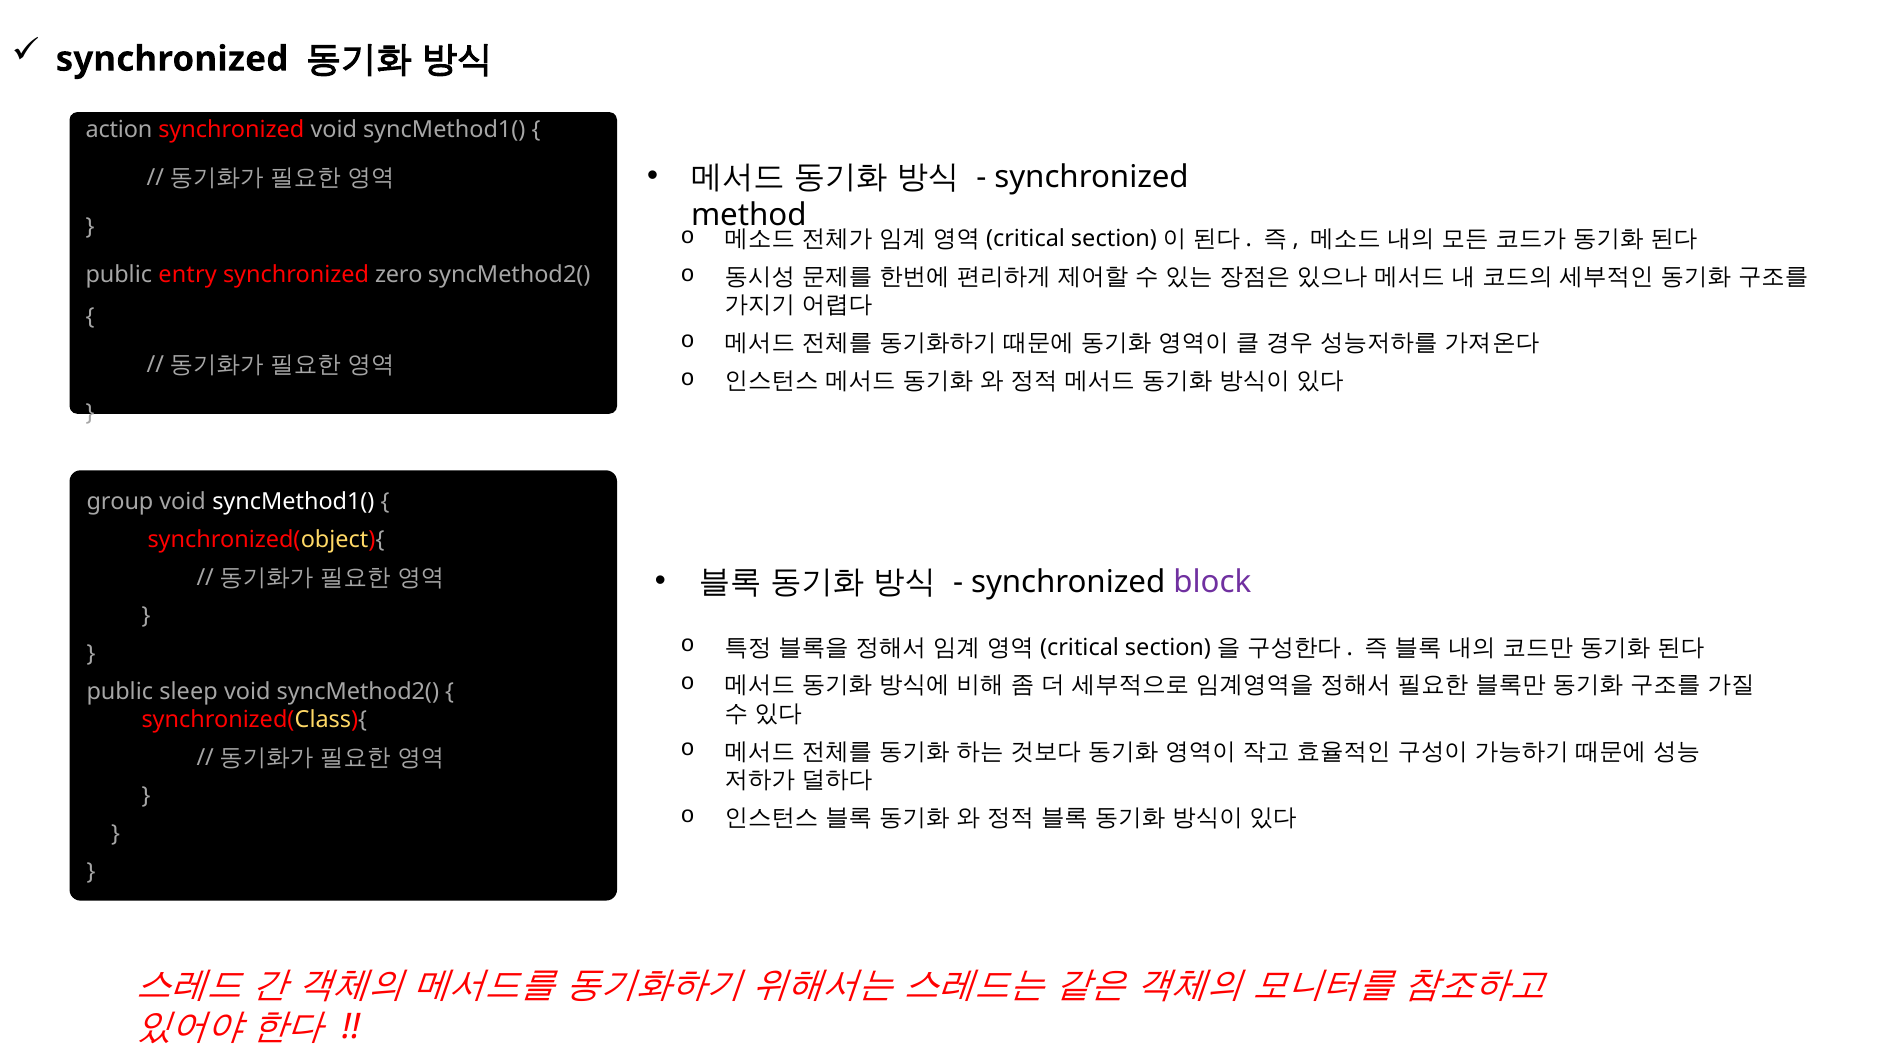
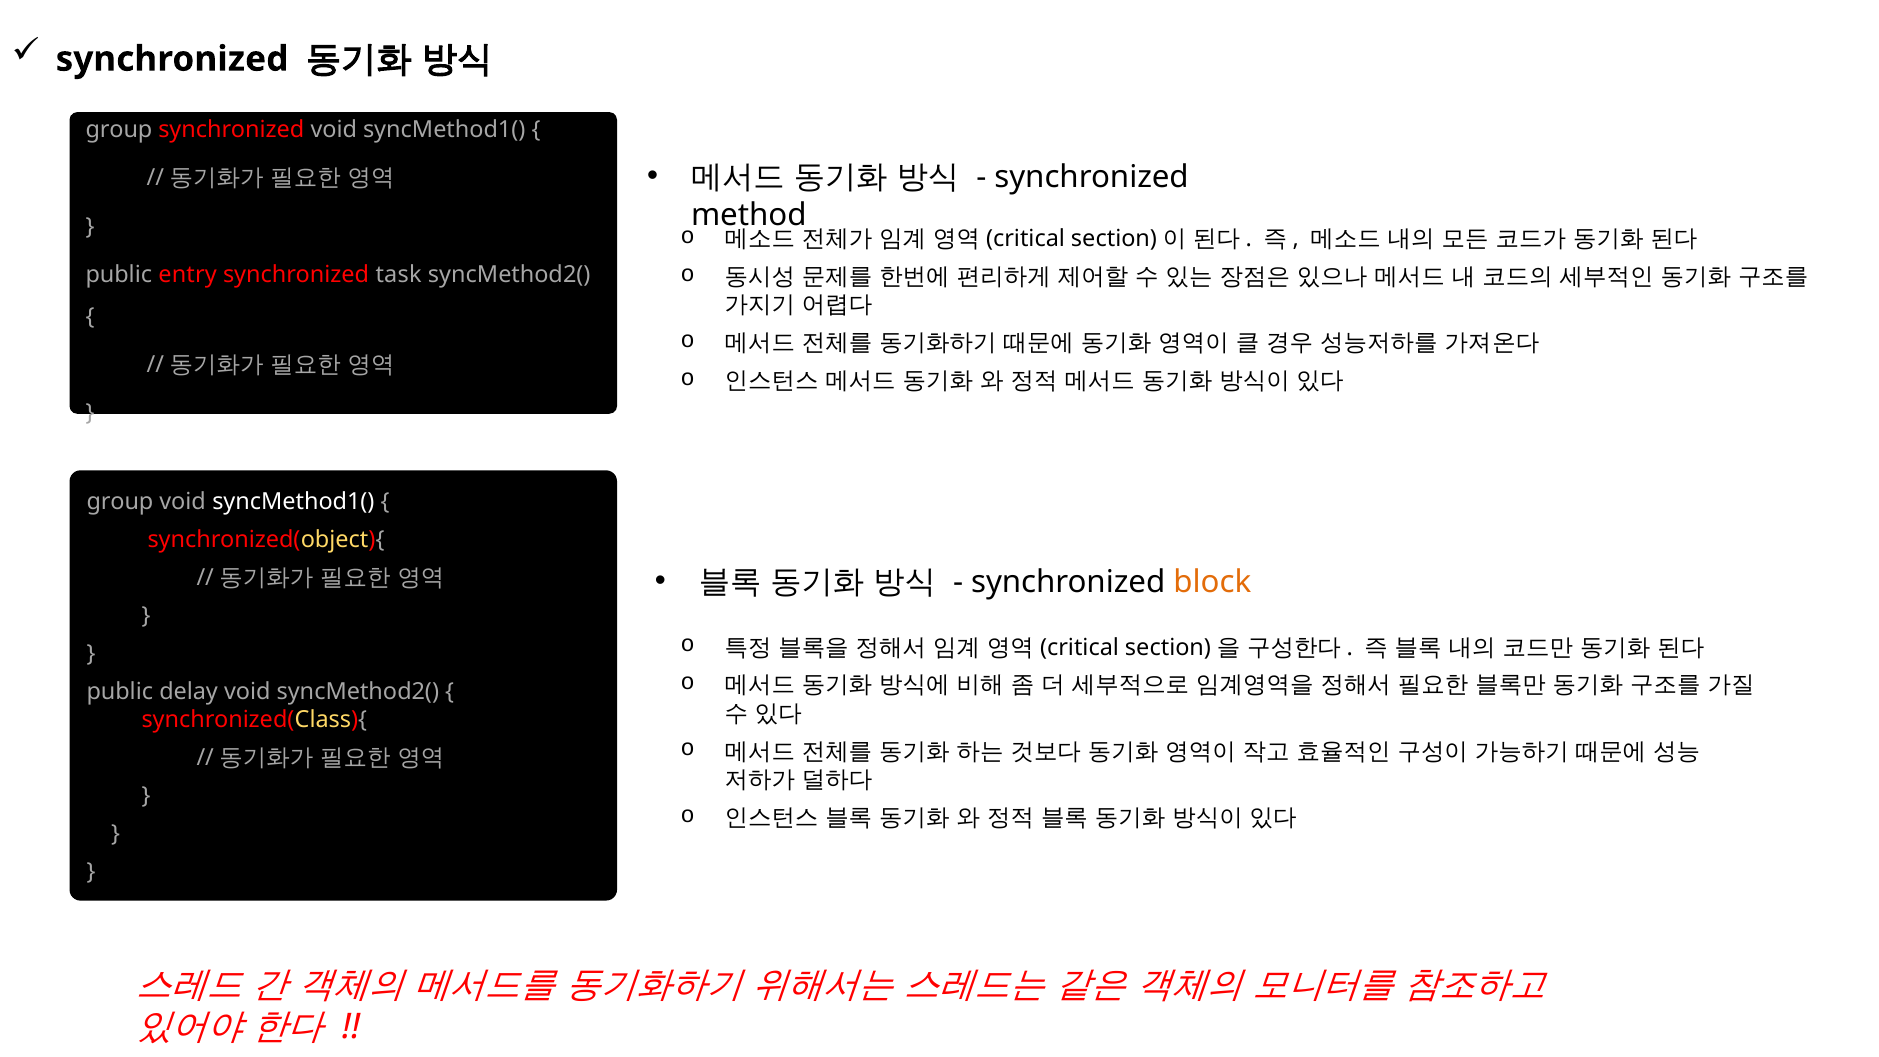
action at (119, 130): action -> group
zero: zero -> task
block colour: purple -> orange
sleep: sleep -> delay
